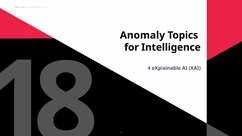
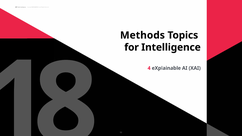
Anomaly: Anomaly -> Methods
